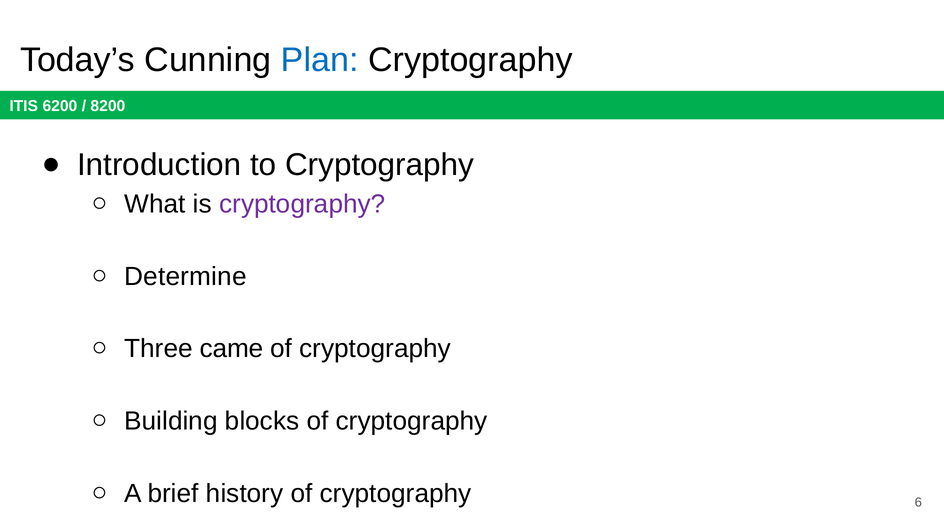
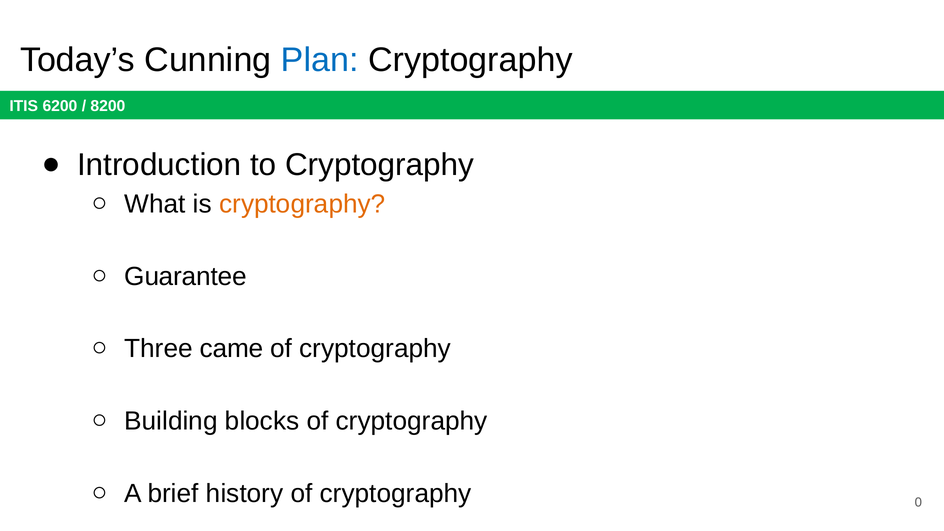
cryptography at (302, 204) colour: purple -> orange
Determine: Determine -> Guarantee
6: 6 -> 0
